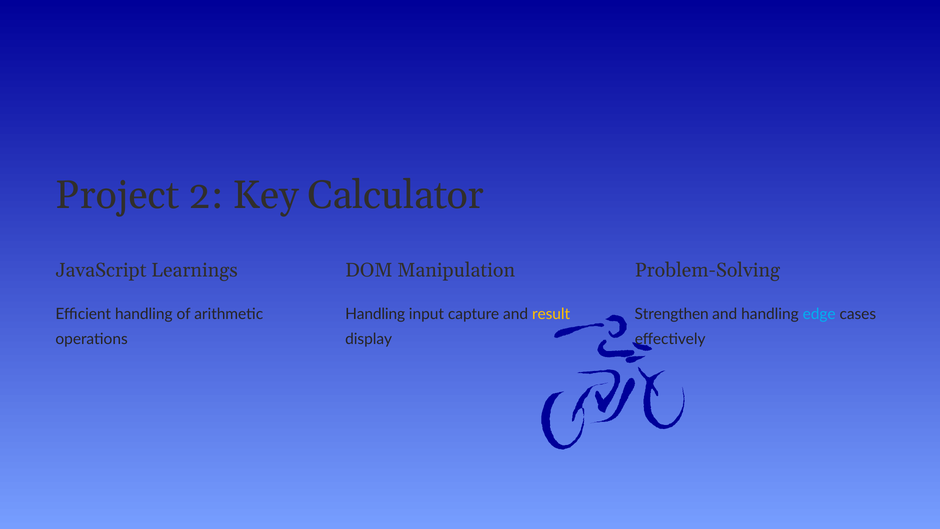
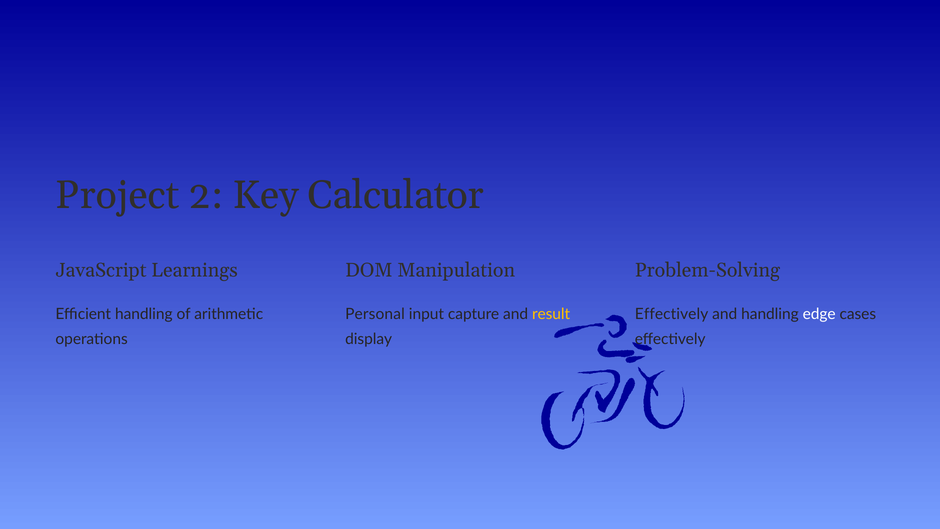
Handling at (375, 314): Handling -> Personal
Strengthen at (672, 314): Strengthen -> Effectively
edge colour: light blue -> white
